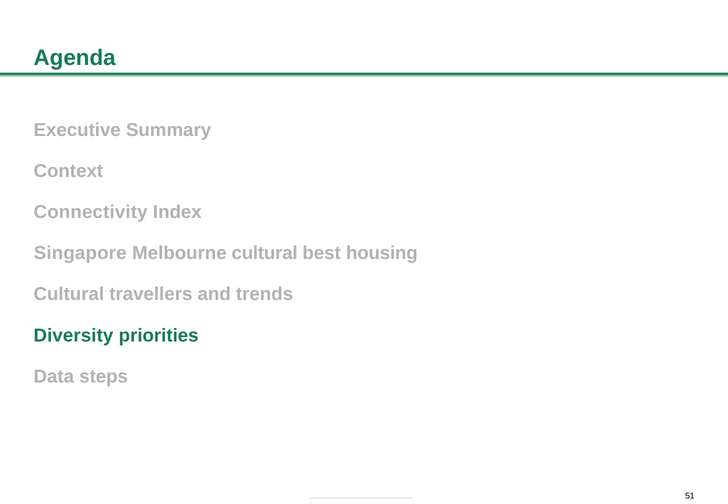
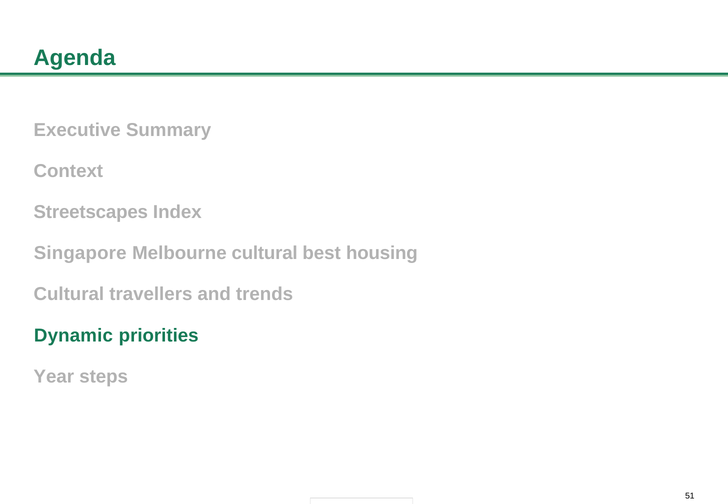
Connectivity: Connectivity -> Streetscapes
Diversity: Diversity -> Dynamic
Data: Data -> Year
